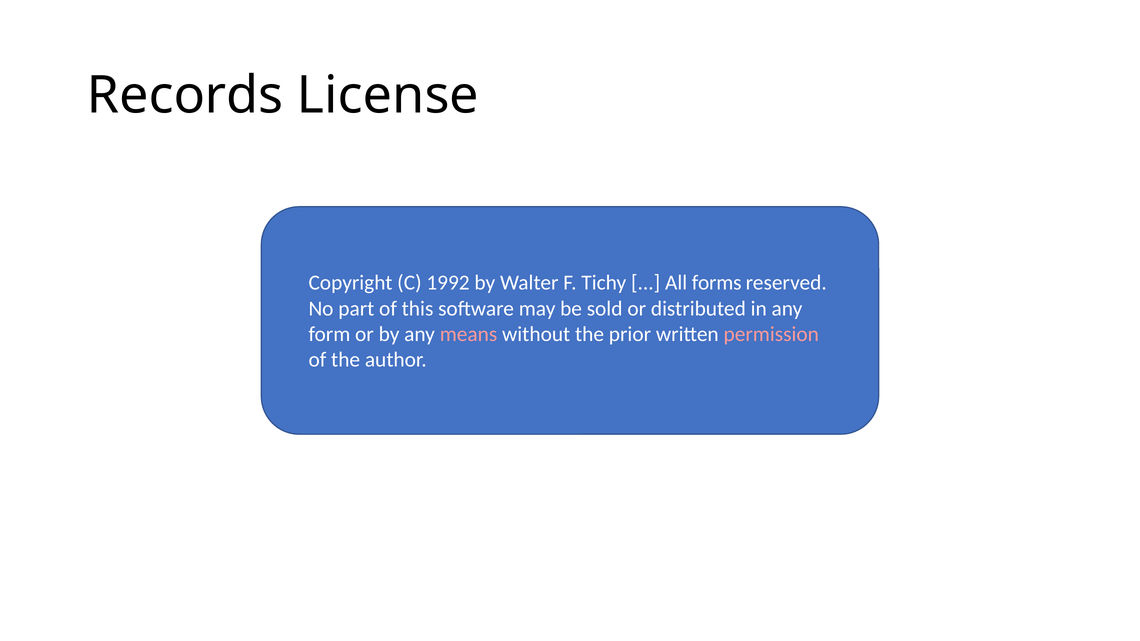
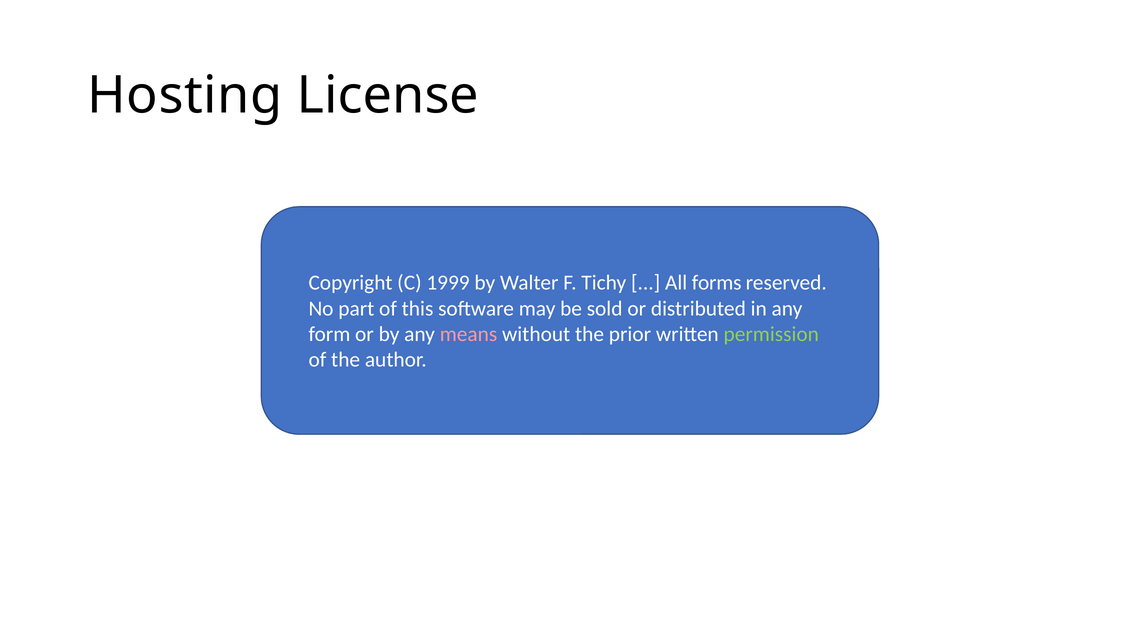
Records: Records -> Hosting
1992: 1992 -> 1999
permission colour: pink -> light green
